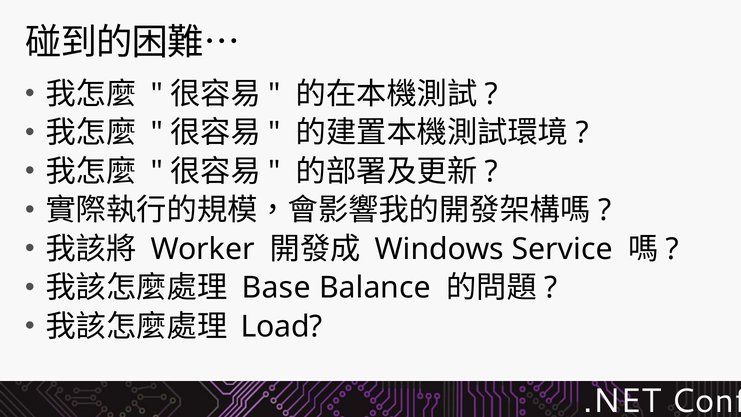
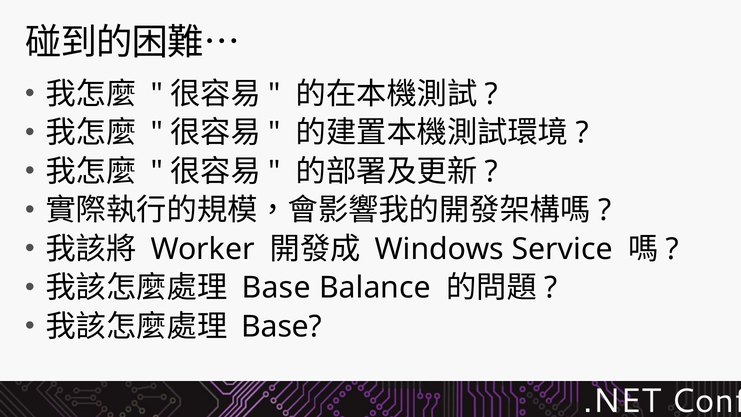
Load at (282, 326): Load -> Base
